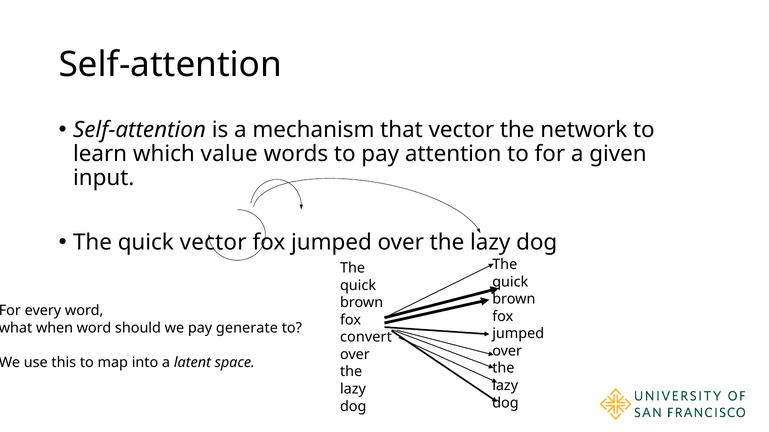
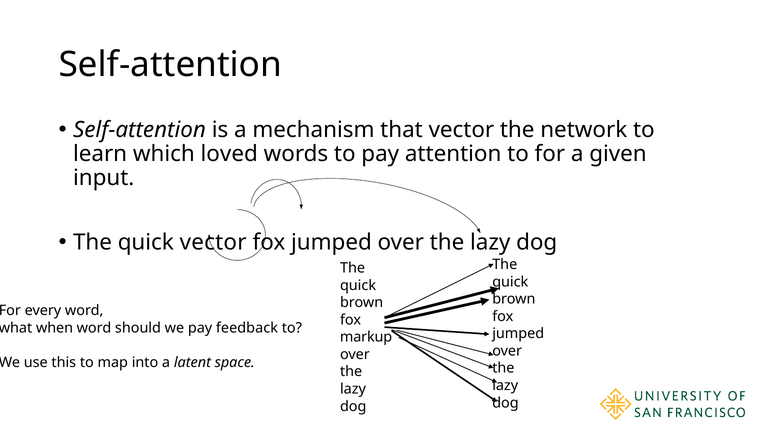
value: value -> loved
generate: generate -> feedback
convert: convert -> markup
